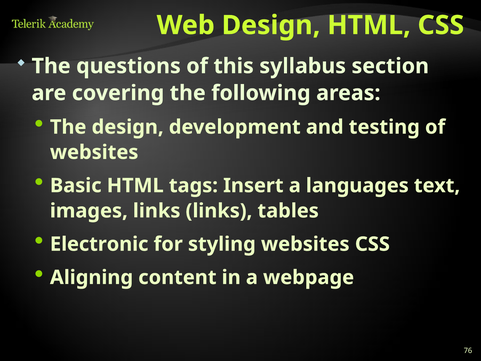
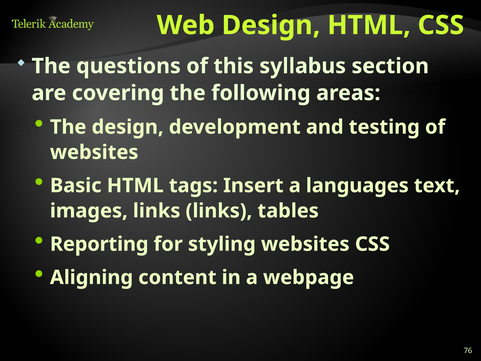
Electronic: Electronic -> Reporting
